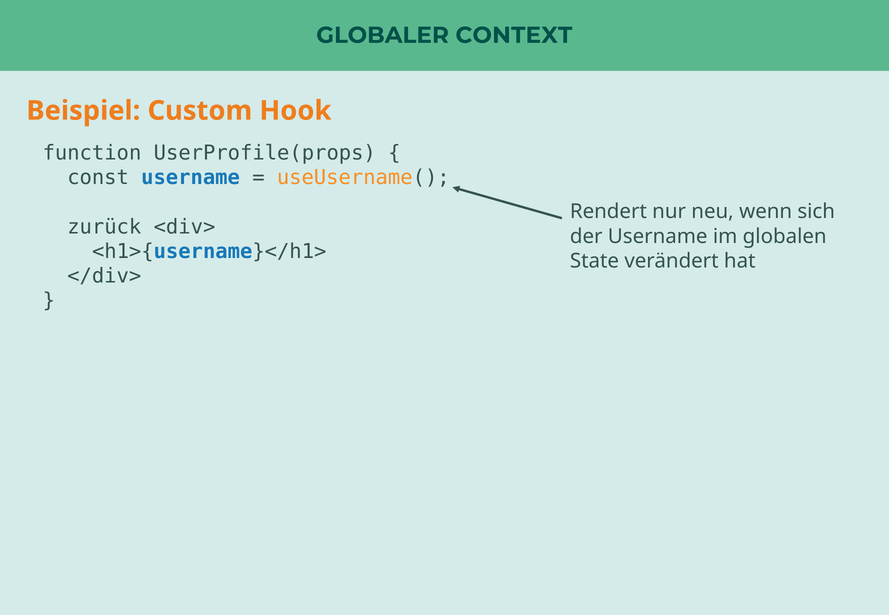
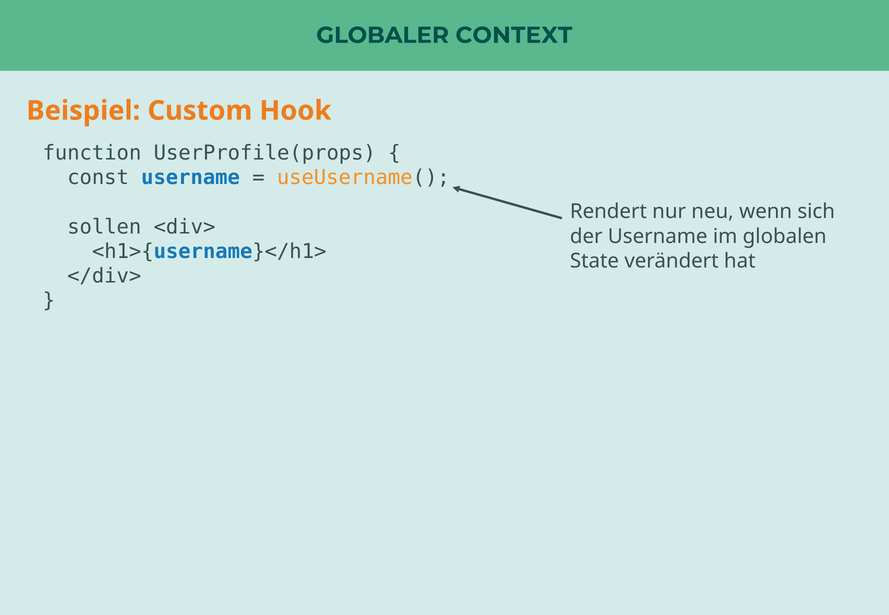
zurück: zurück -> sollen
